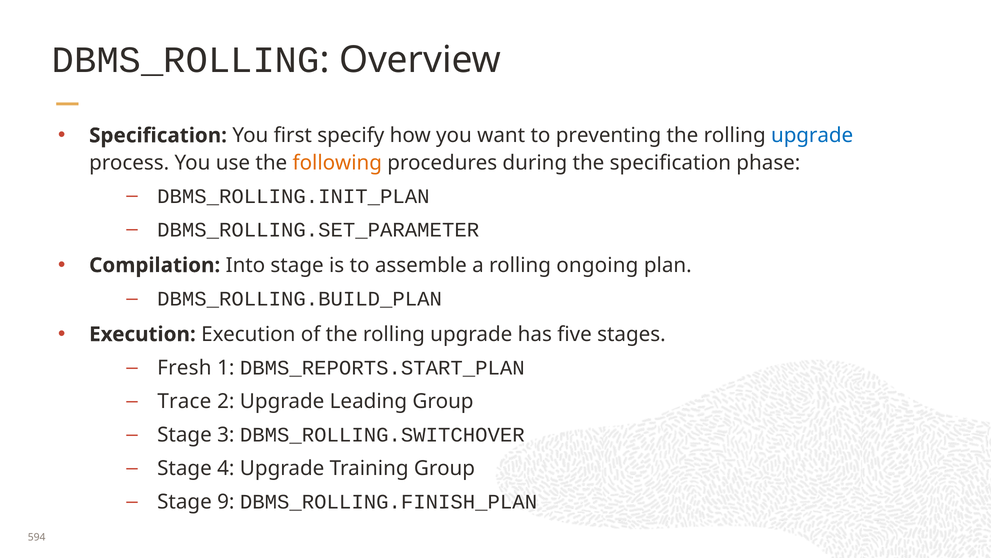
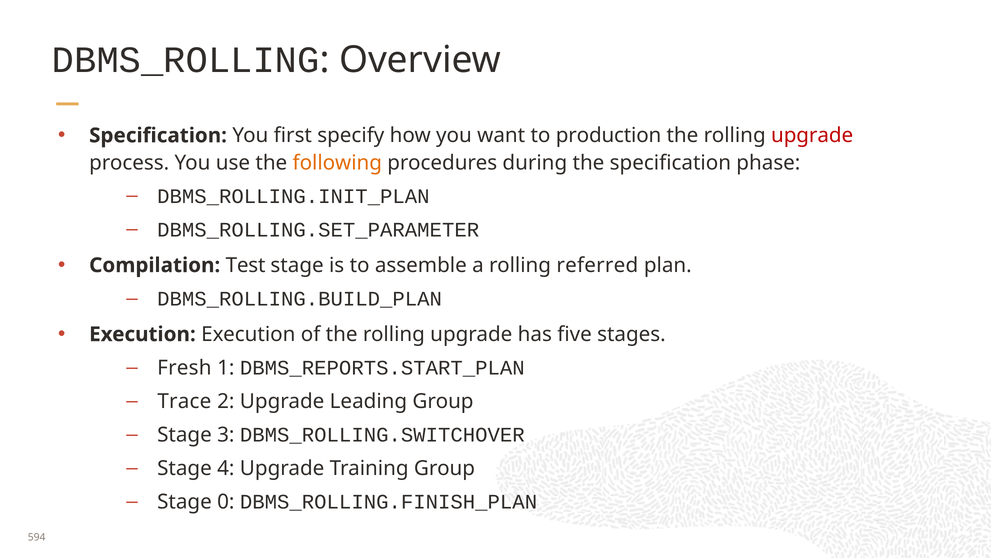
preventing: preventing -> production
upgrade at (812, 135) colour: blue -> red
Into: Into -> Test
ongoing: ongoing -> referred
9: 9 -> 0
